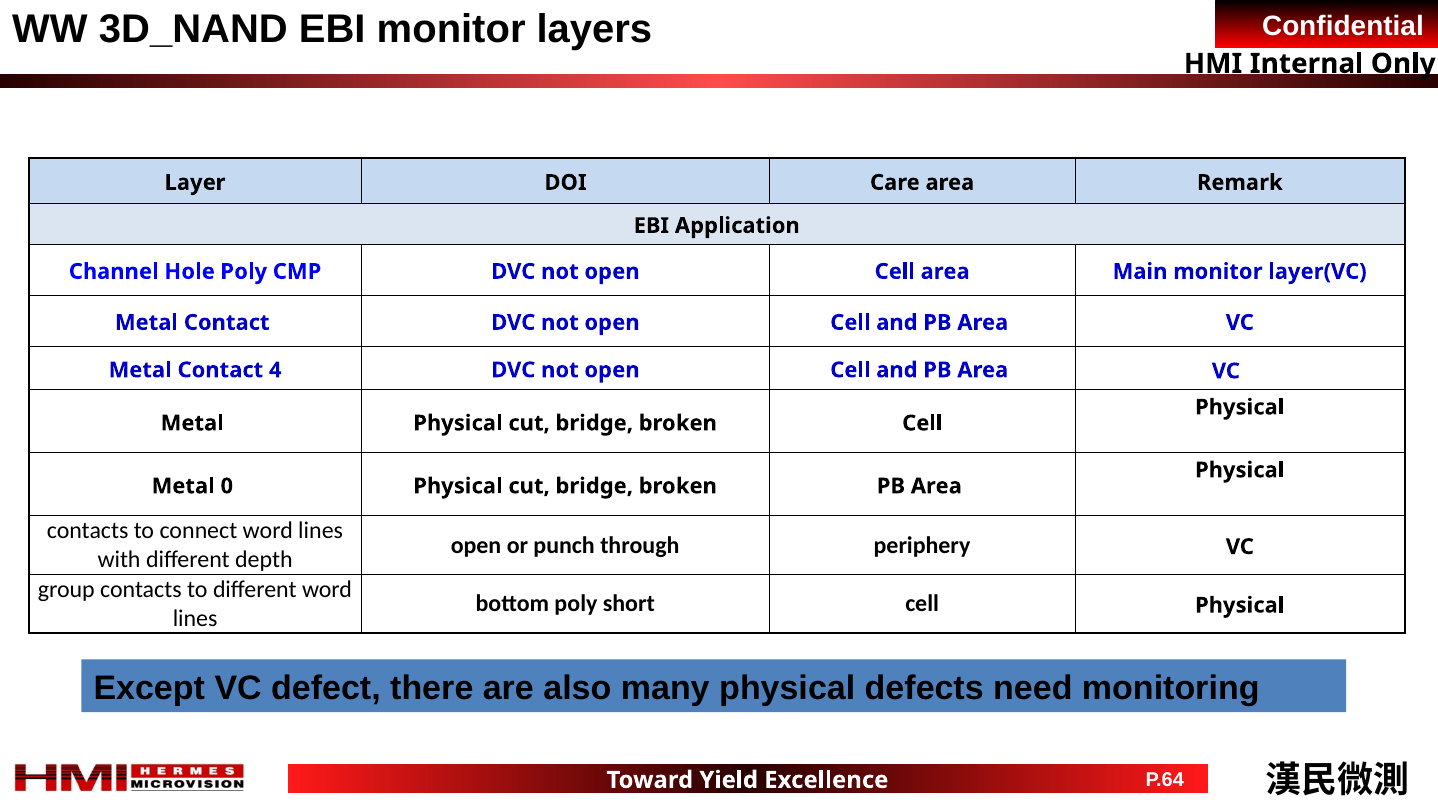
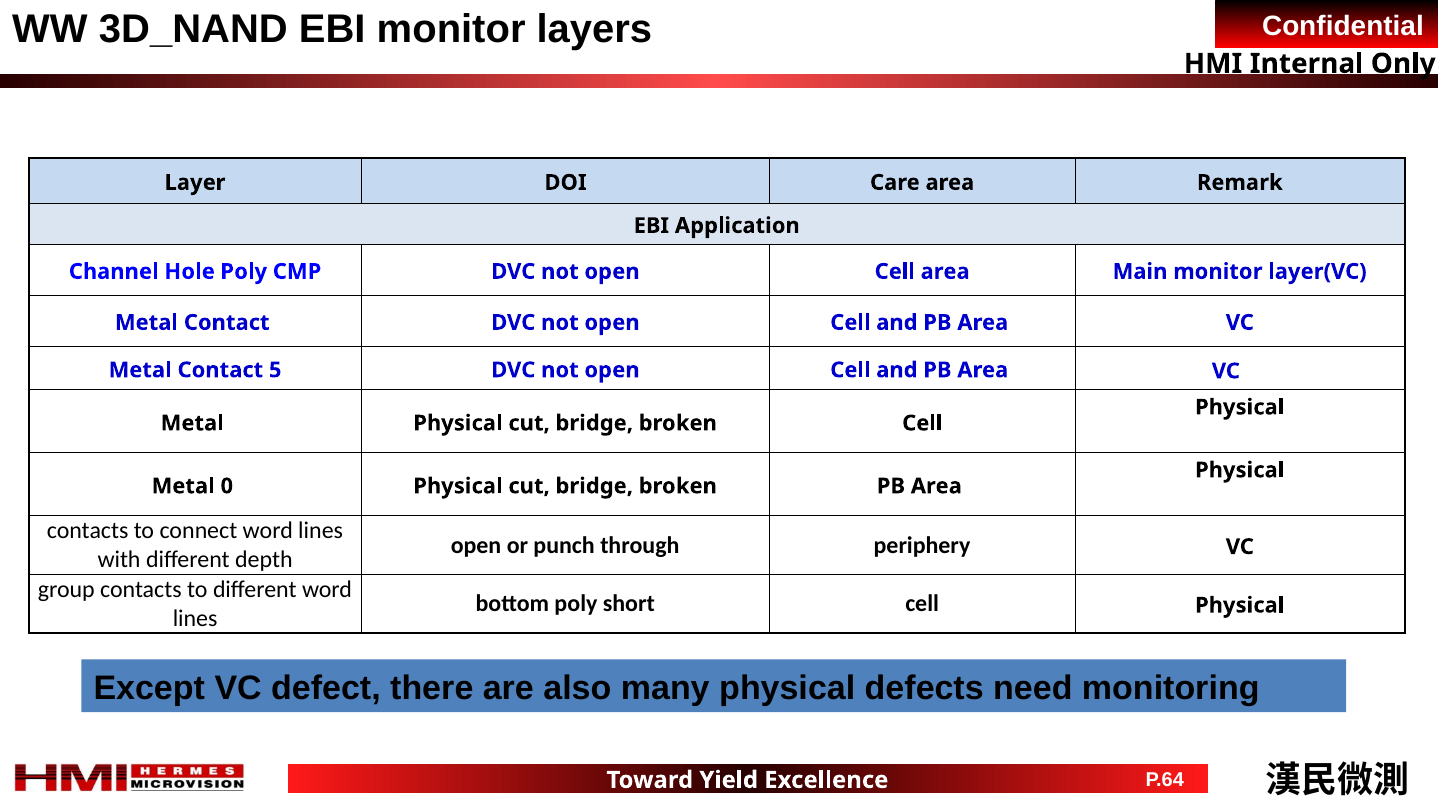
4: 4 -> 5
